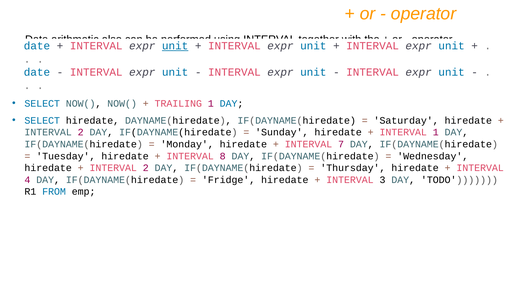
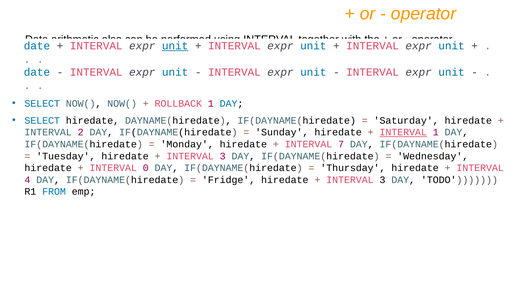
TRAILING: TRAILING -> ROLLBACK
INTERVAL at (403, 132) underline: none -> present
8 at (223, 156): 8 -> 3
2 at (146, 168): 2 -> 0
